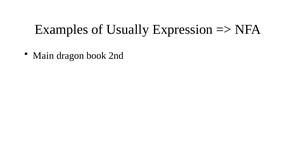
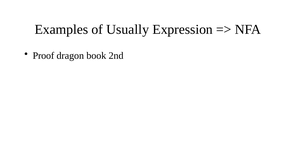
Main: Main -> Proof
